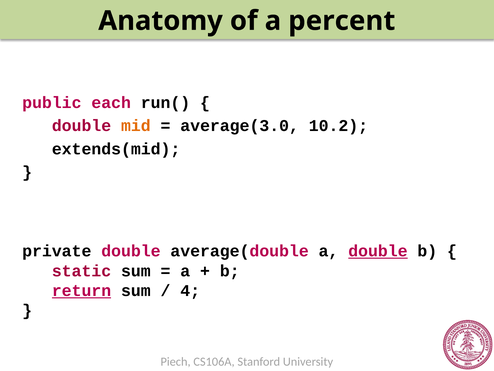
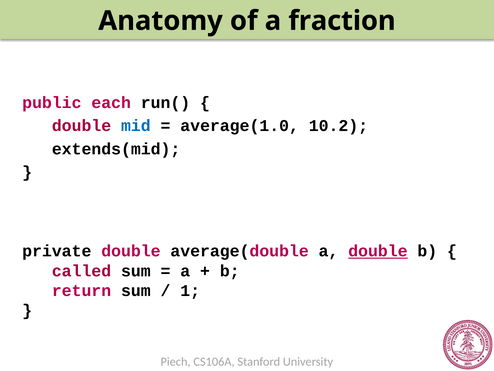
percent: percent -> fraction
mid colour: orange -> blue
average(3.0: average(3.0 -> average(1.0
static: static -> called
return underline: present -> none
4: 4 -> 1
